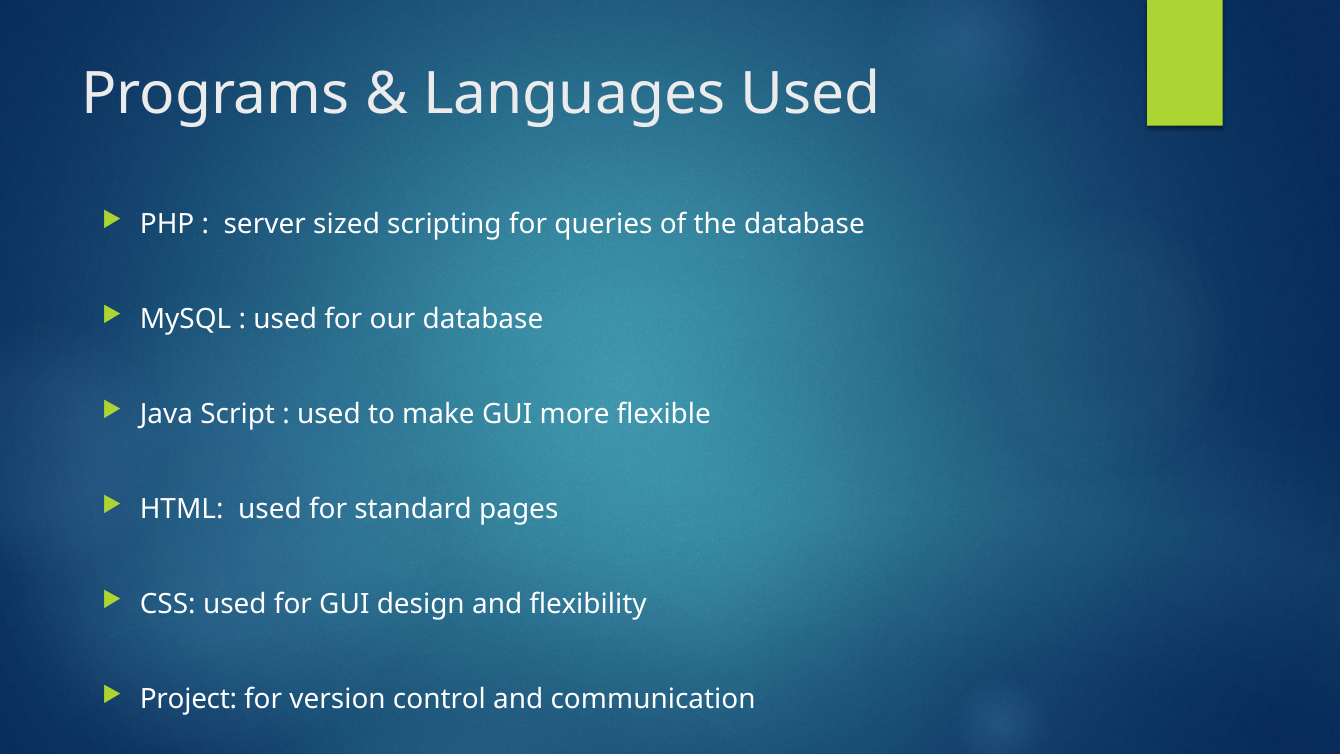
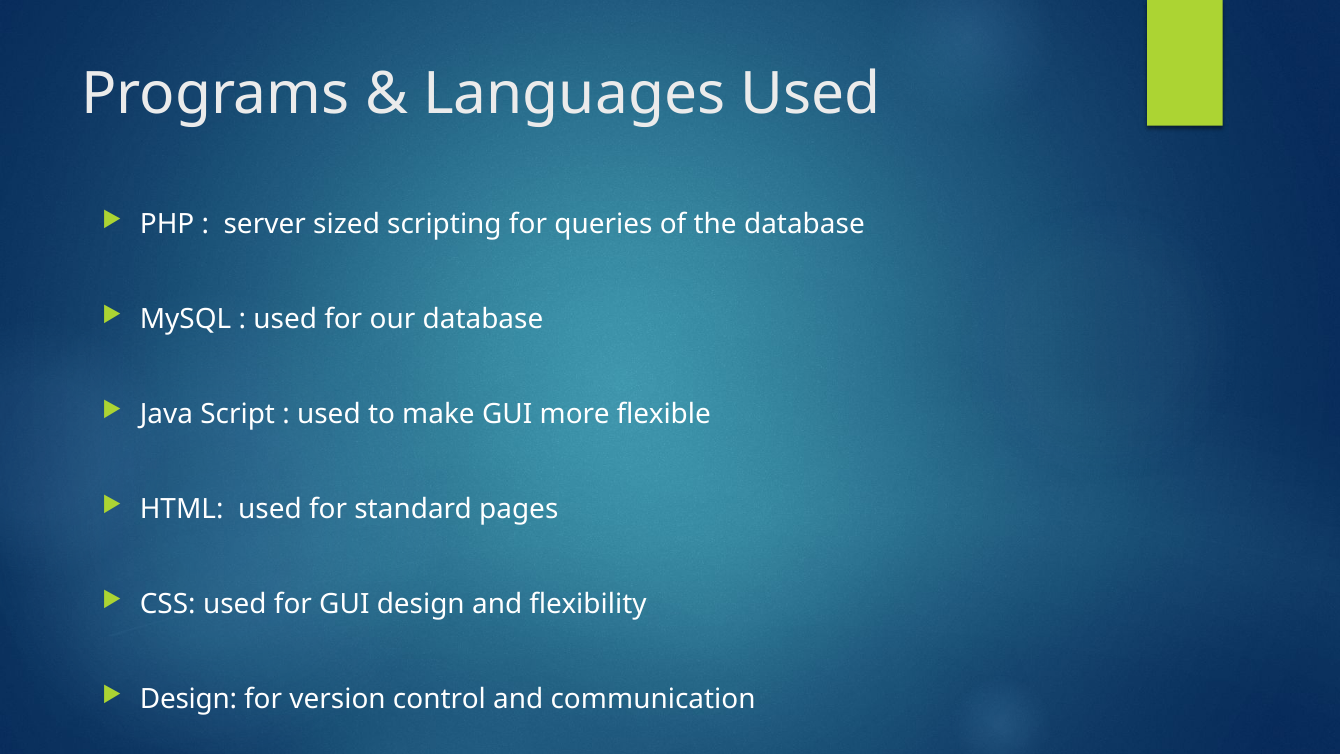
Project at (188, 699): Project -> Design
